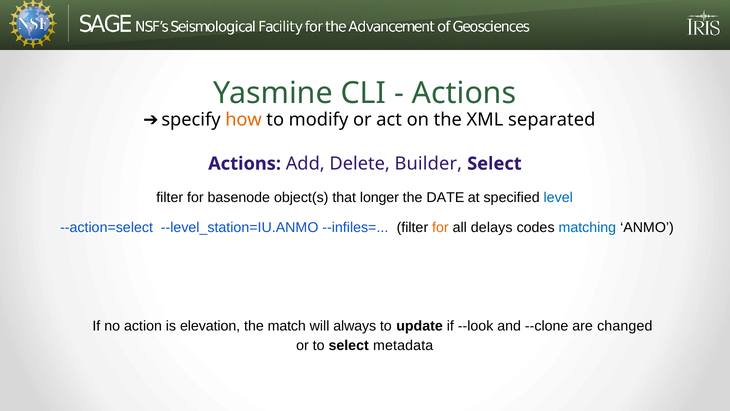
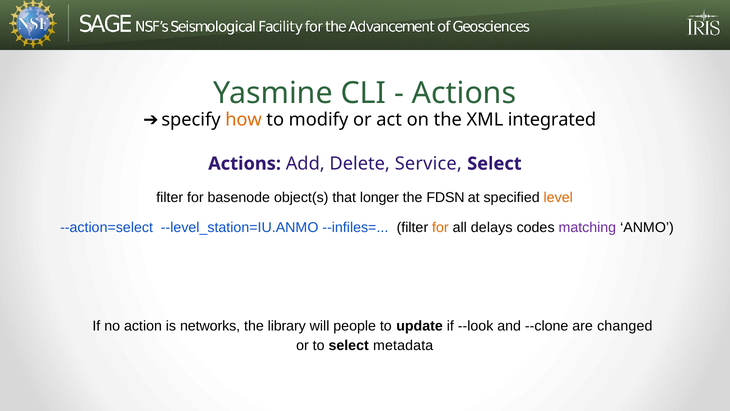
separated: separated -> integrated
Builder: Builder -> Service
DATE: DATE -> FDSN
level colour: blue -> orange
matching colour: blue -> purple
elevation: elevation -> networks
match: match -> library
always: always -> people
